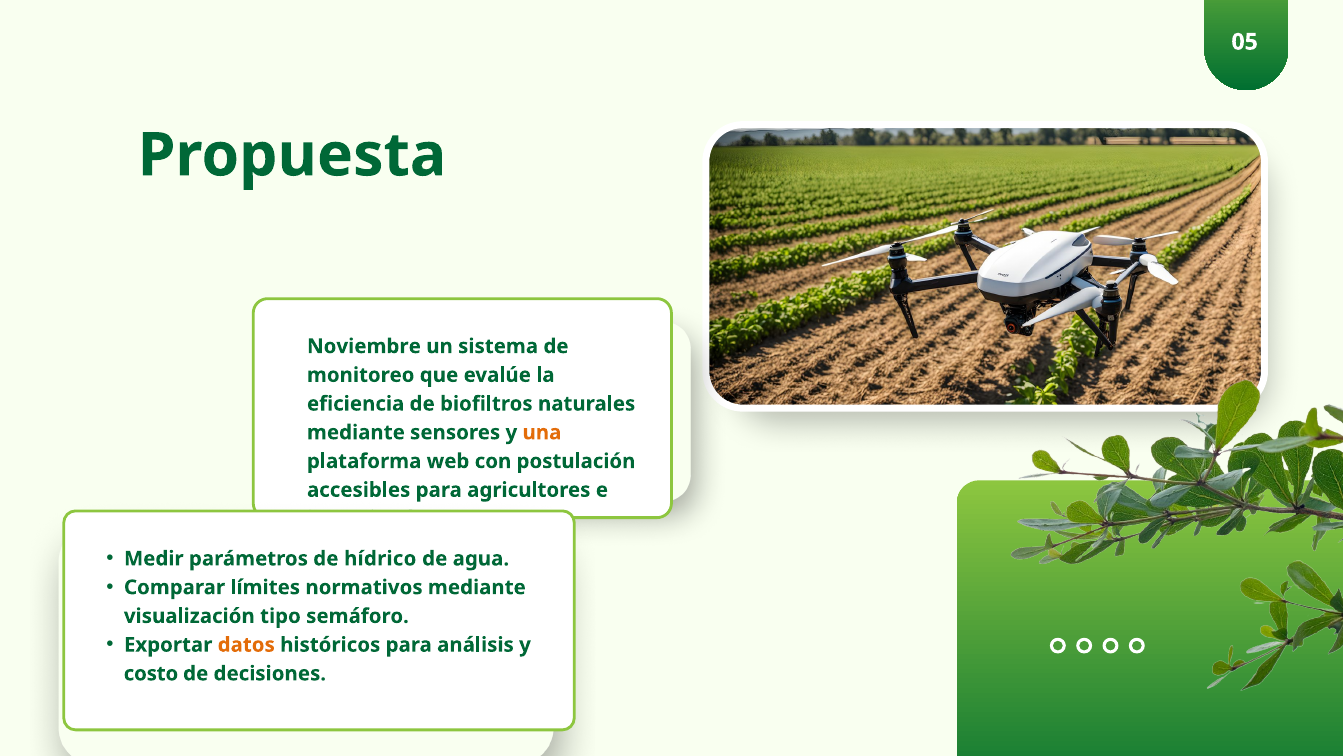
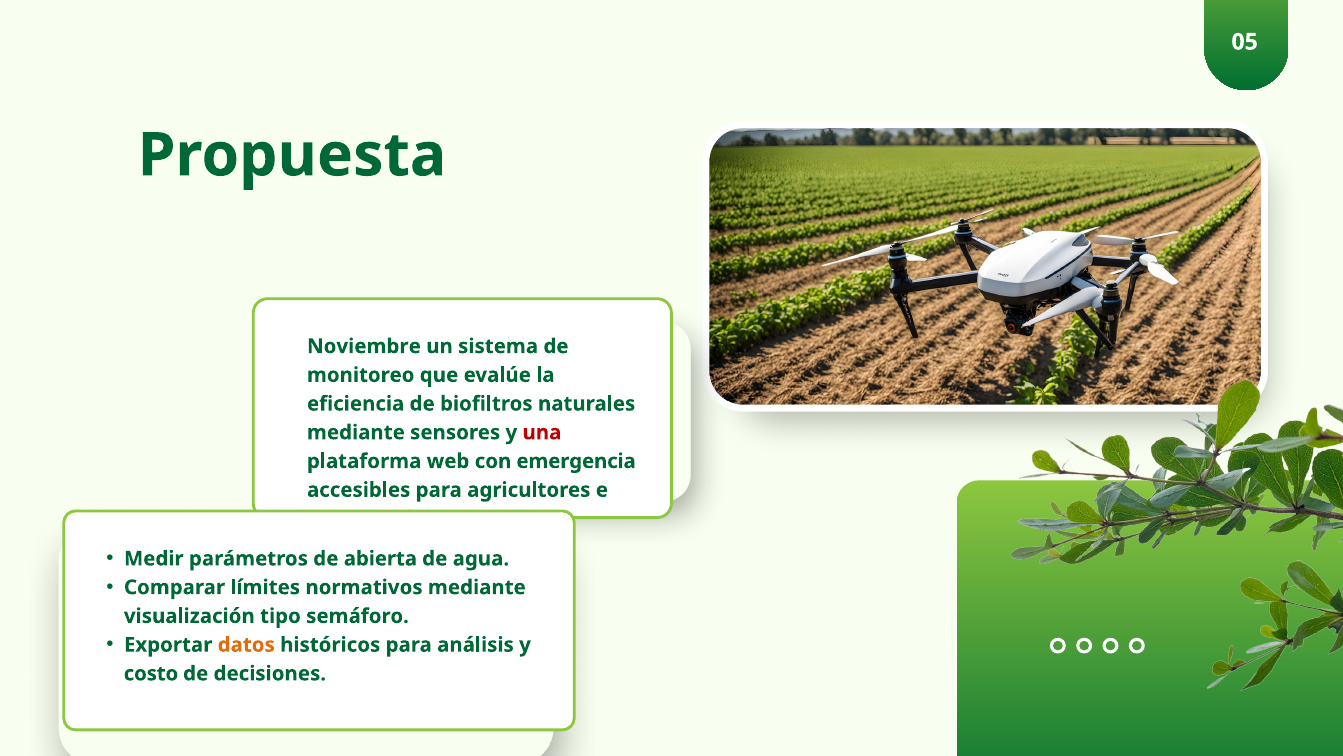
una colour: orange -> red
postulación: postulación -> emergencia
hídrico: hídrico -> abierta
